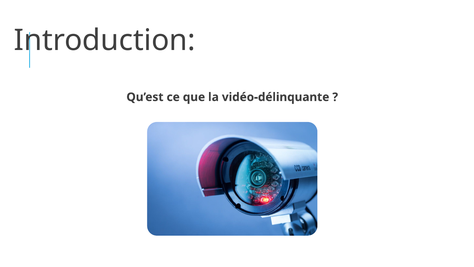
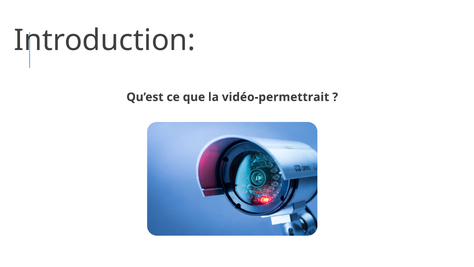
vidéo-délinquante: vidéo-délinquante -> vidéo-permettrait
